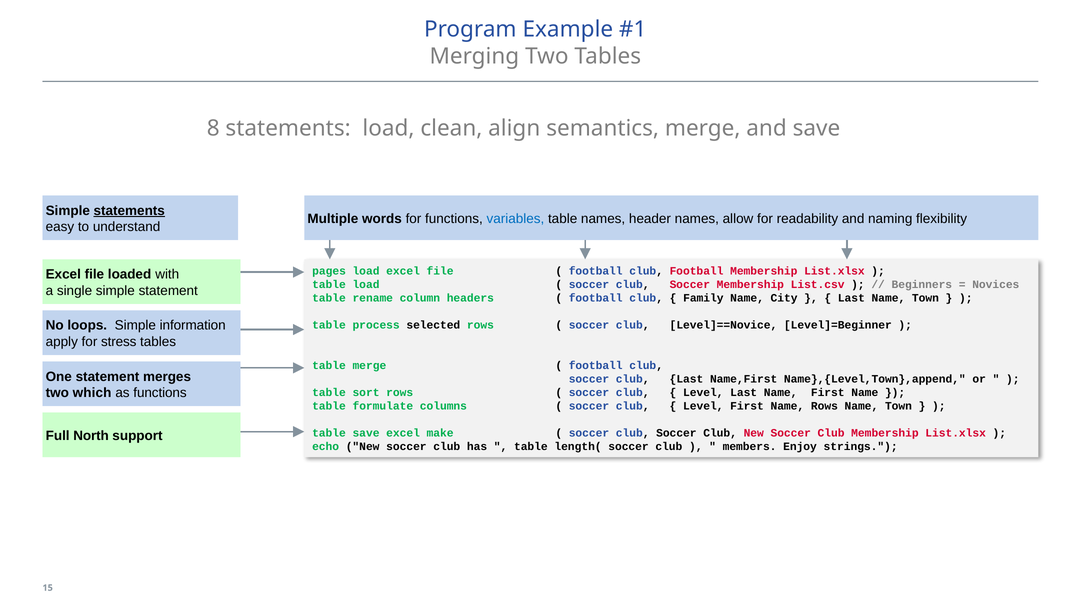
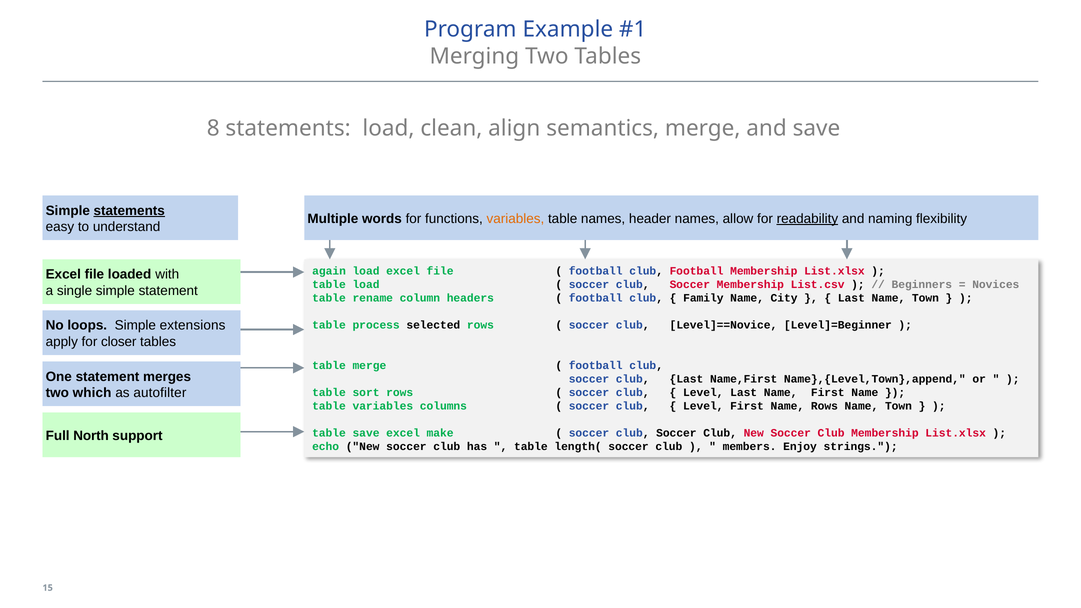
variables at (515, 219) colour: blue -> orange
readability underline: none -> present
pages: pages -> again
information: information -> extensions
stress: stress -> closer
as functions: functions -> autofilter
table formulate: formulate -> variables
